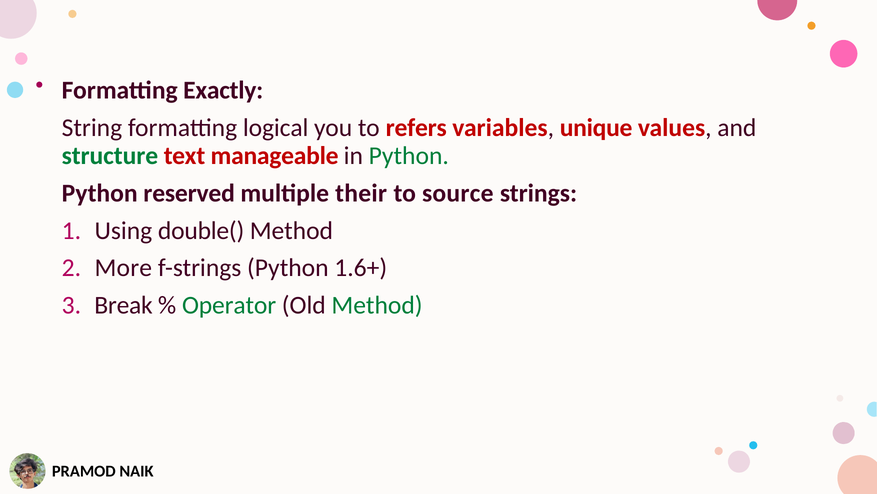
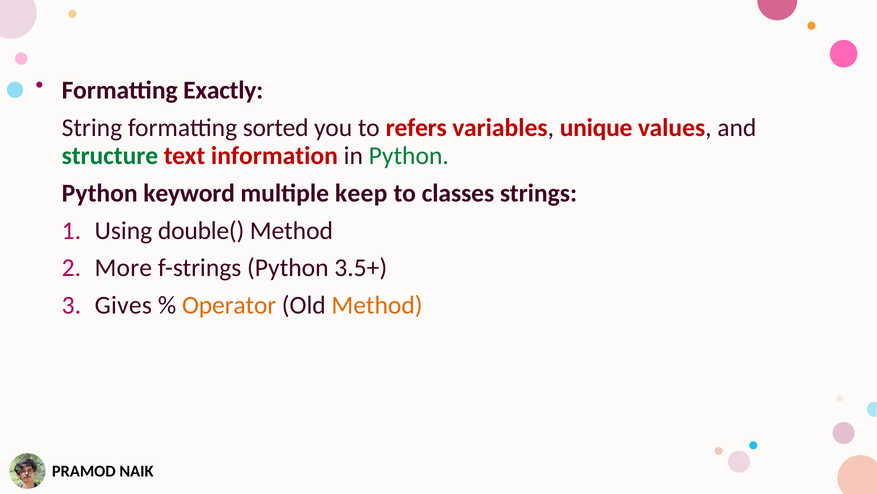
logical: logical -> sorted
manageable: manageable -> information
reserved: reserved -> keyword
their: their -> keep
source: source -> classes
1.6+: 1.6+ -> 3.5+
Break: Break -> Gives
Operator colour: green -> orange
Method at (377, 305) colour: green -> orange
